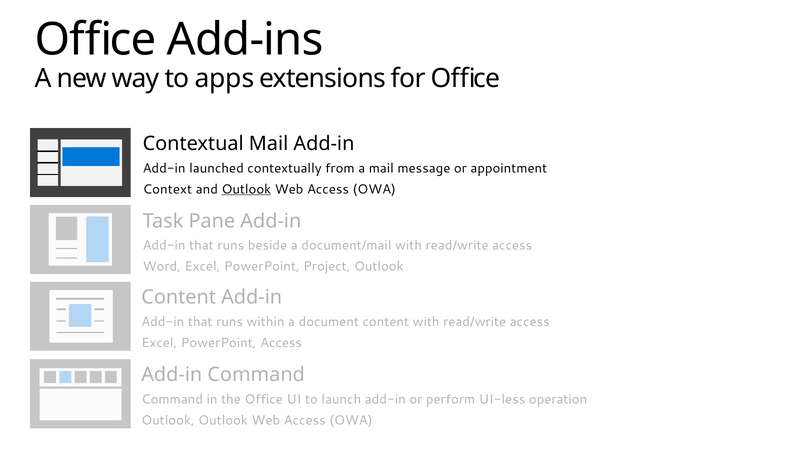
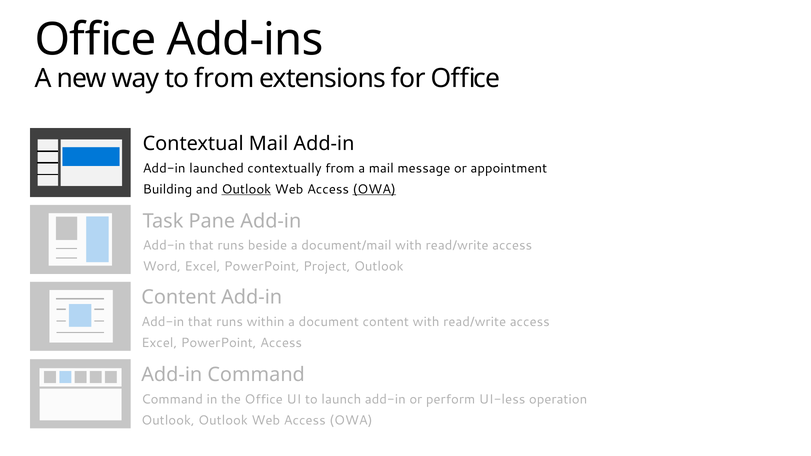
to apps: apps -> from
Context: Context -> Building
OWA at (374, 189) underline: none -> present
